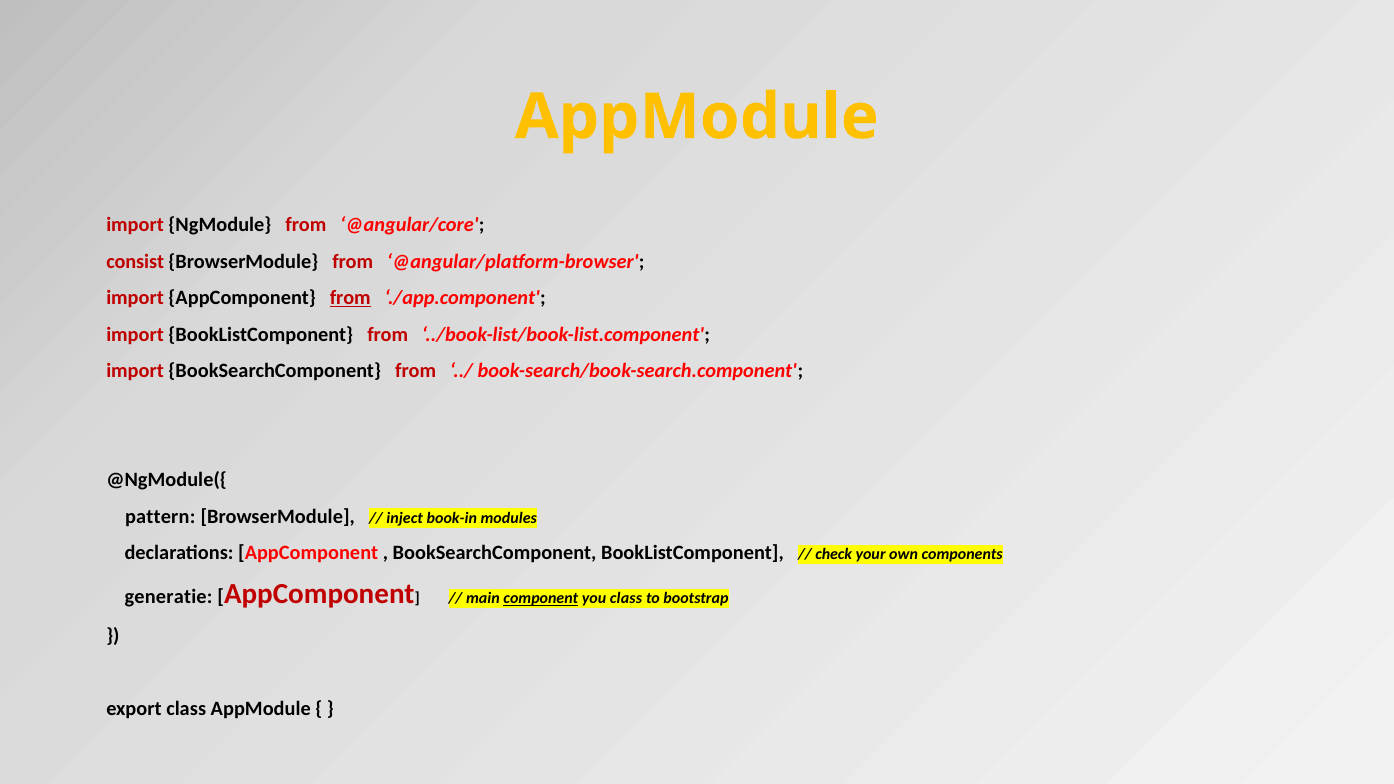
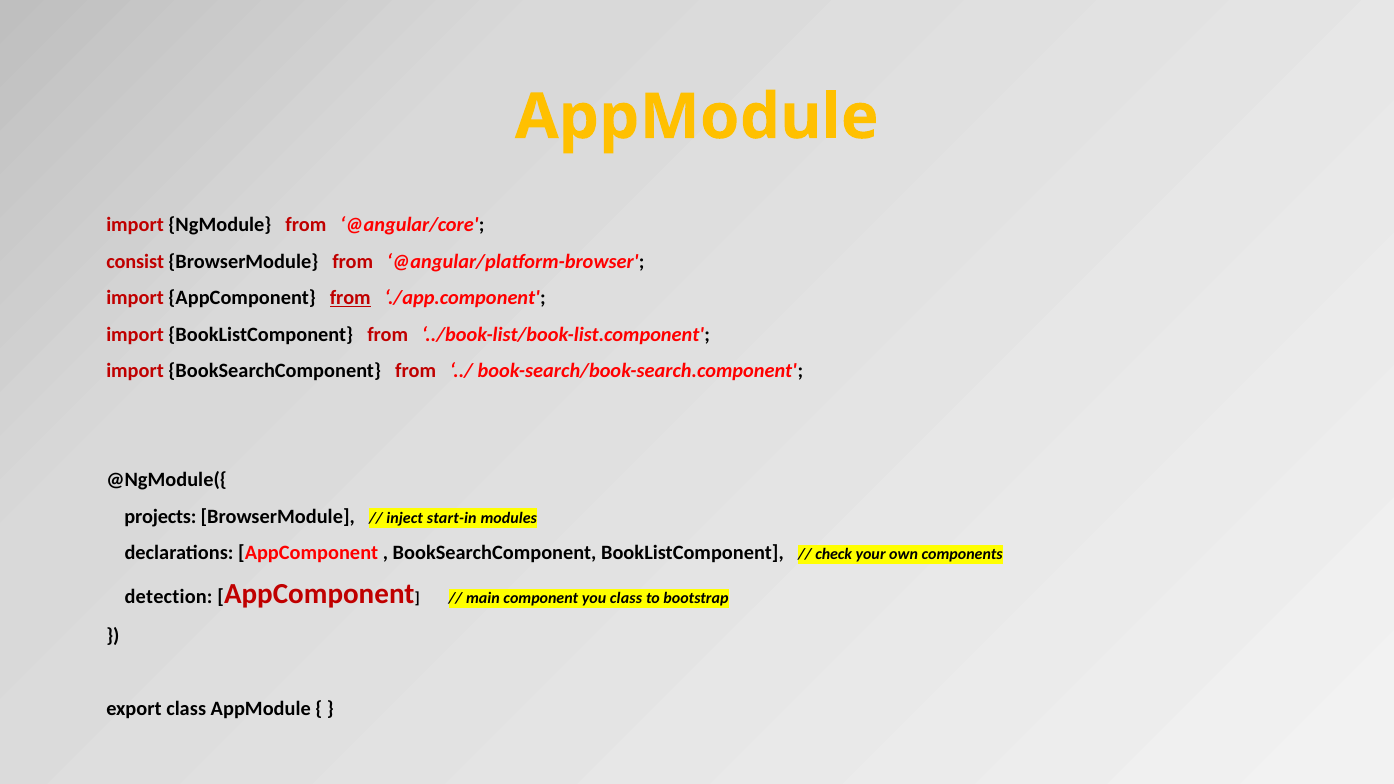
pattern: pattern -> projects
book-in: book-in -> start-in
generatie: generatie -> detection
component underline: present -> none
